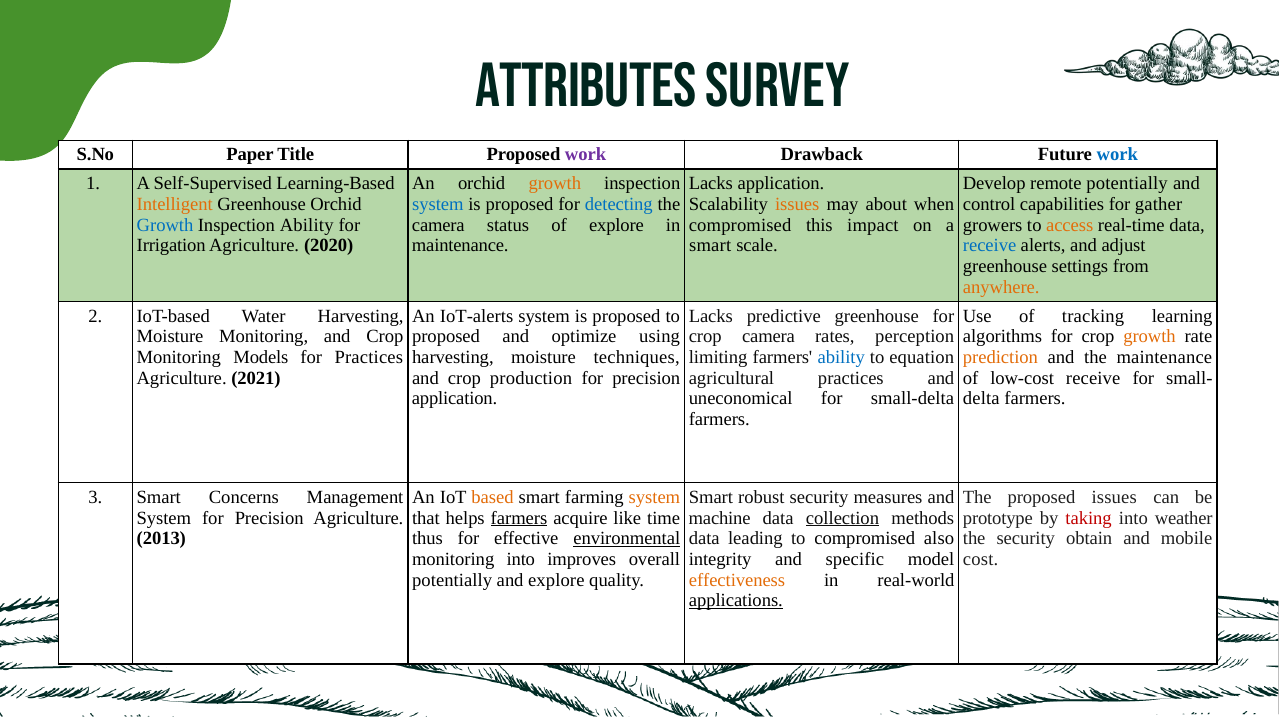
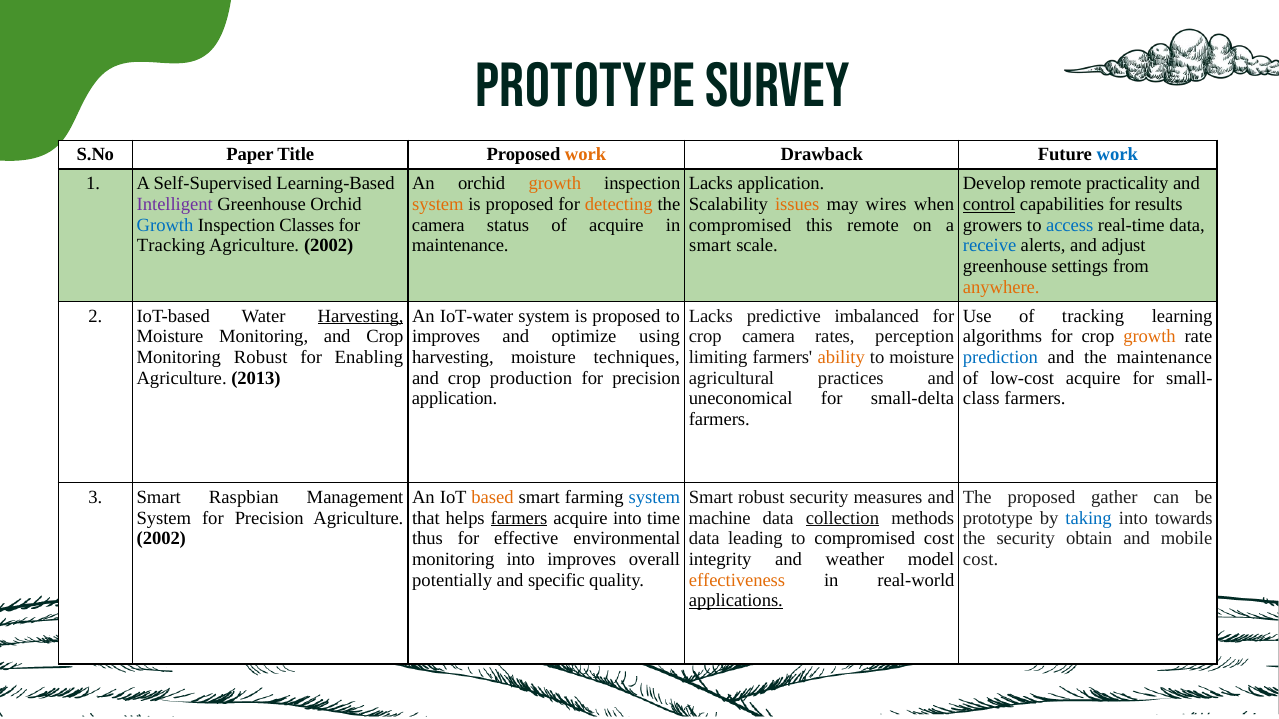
ATTRIBUTES at (586, 86): ATTRIBUTES -> PROTOTYPE
work at (586, 155) colour: purple -> orange
remote potentially: potentially -> practicality
Intelligent colour: orange -> purple
system at (438, 204) colour: blue -> orange
detecting colour: blue -> orange
about: about -> wires
control underline: none -> present
gather: gather -> results
Inspection Ability: Ability -> Classes
of explore: explore -> acquire
this impact: impact -> remote
access colour: orange -> blue
Irrigation at (171, 246): Irrigation -> Tracking
2020 at (329, 246): 2020 -> 2002
Harvesting at (361, 316) underline: none -> present
IoT-alerts: IoT-alerts -> IoT-water
predictive greenhouse: greenhouse -> imbalanced
proposed at (446, 337): proposed -> improves
Monitoring Models: Models -> Robust
for Practices: Practices -> Enabling
ability at (841, 357) colour: blue -> orange
to equation: equation -> moisture
prediction colour: orange -> blue
2021: 2021 -> 2013
low-cost receive: receive -> acquire
delta: delta -> class
Concerns: Concerns -> Raspbian
system at (654, 498) colour: orange -> blue
proposed issues: issues -> gather
acquire like: like -> into
taking colour: red -> blue
weather: weather -> towards
2013 at (161, 539): 2013 -> 2002
environmental underline: present -> none
compromised also: also -> cost
specific: specific -> weather
and explore: explore -> specific
